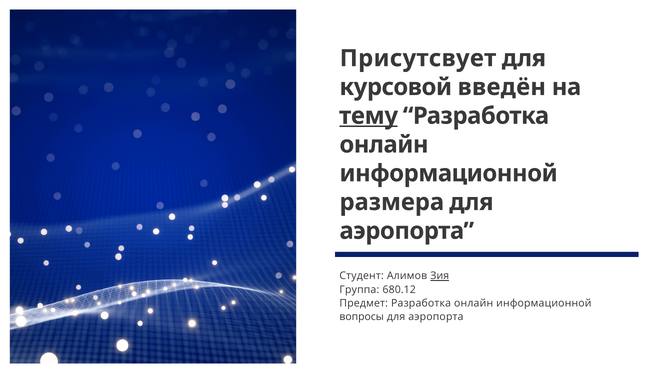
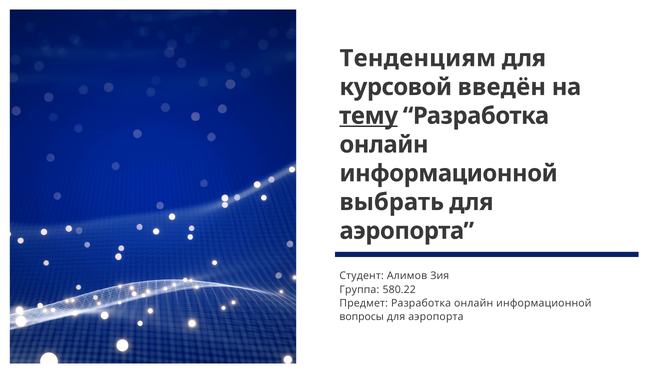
Присутсвует: Присутсвует -> Тенденциям
размера: размера -> выбрать
Зия underline: present -> none
680.12: 680.12 -> 580.22
